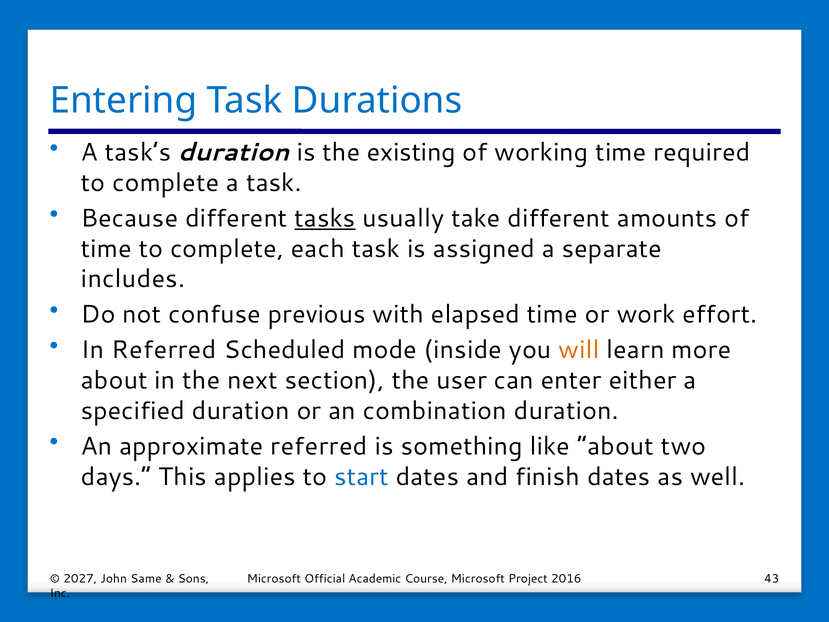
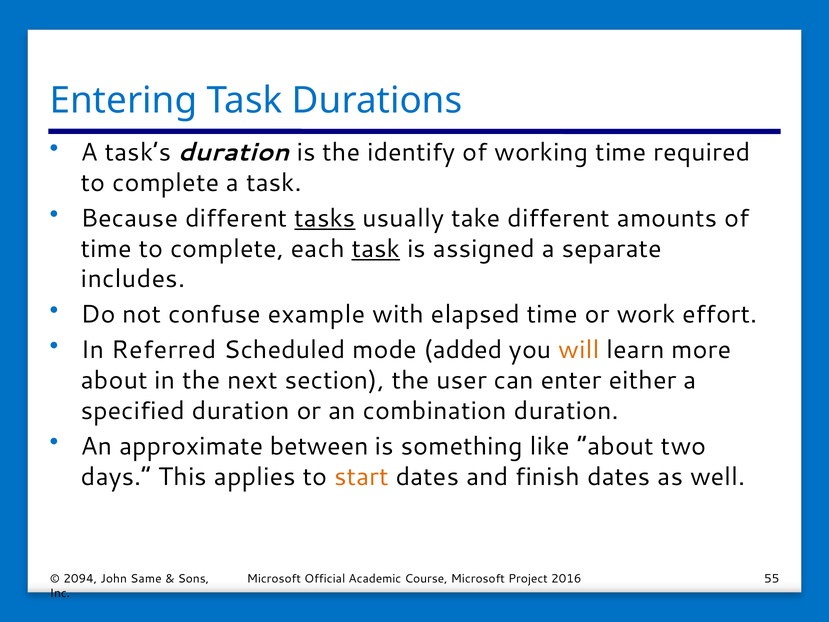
existing: existing -> identify
task at (376, 249) underline: none -> present
previous: previous -> example
inside: inside -> added
approximate referred: referred -> between
start colour: blue -> orange
2027: 2027 -> 2094
43: 43 -> 55
